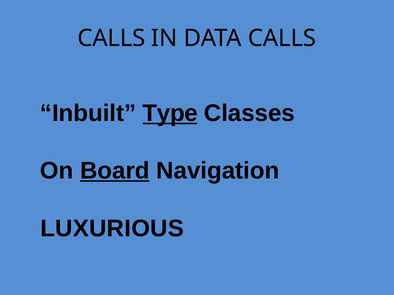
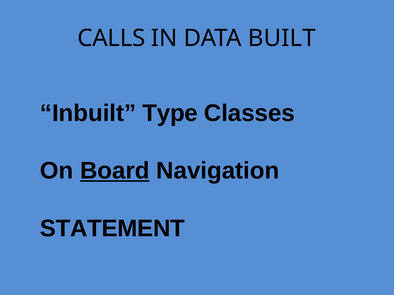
DATA CALLS: CALLS -> BUILT
Type underline: present -> none
LUXURIOUS: LUXURIOUS -> STATEMENT
